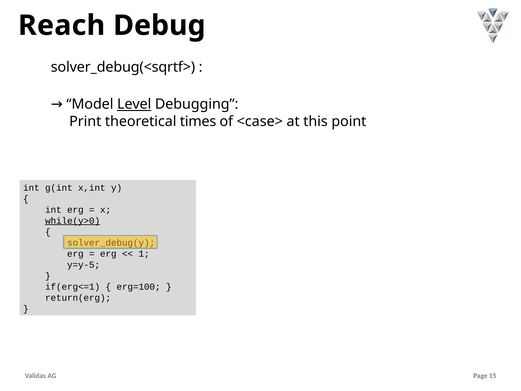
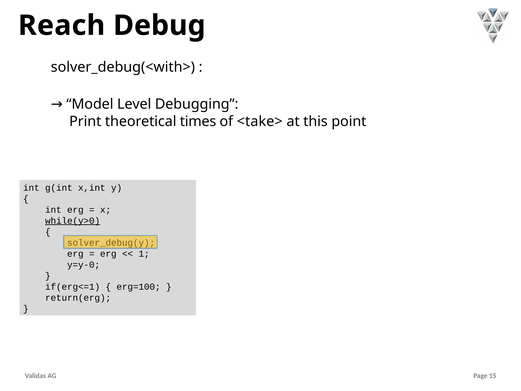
solver_debug(<sqrtf>: solver_debug(<sqrtf> -> solver_debug(<with>
Level underline: present -> none
<case>: <case> -> <take>
y=y-5: y=y-5 -> y=y-0
